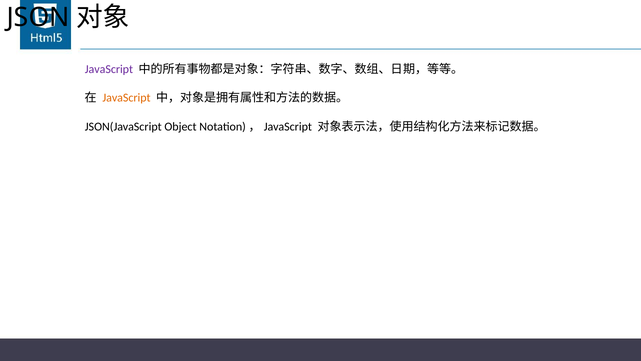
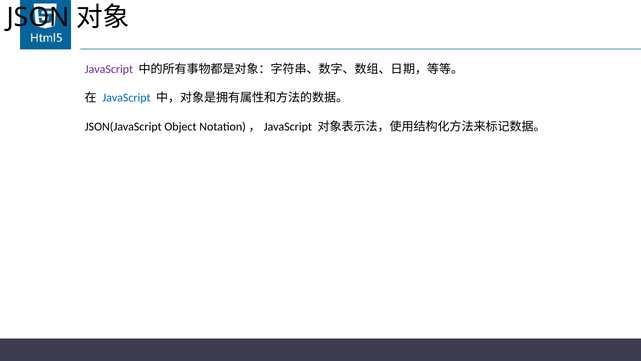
JavaScript at (126, 98) colour: orange -> blue
